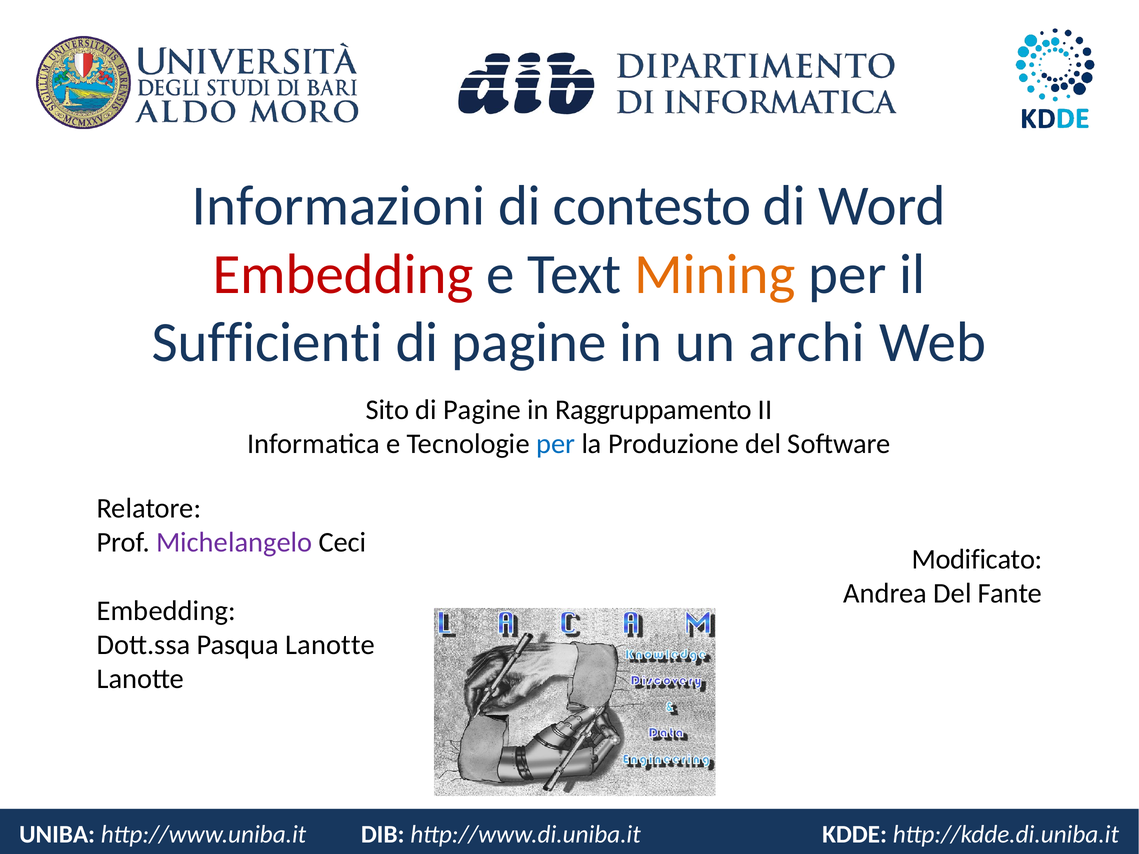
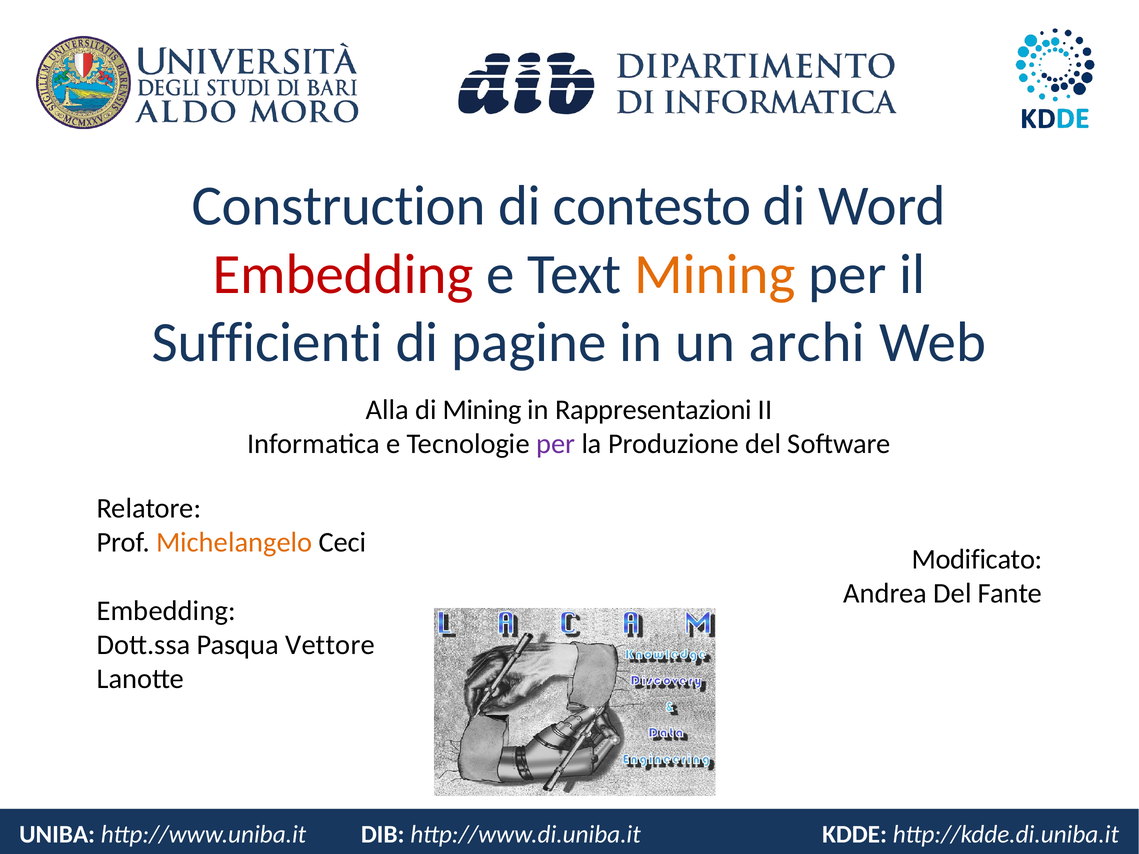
Informazioni: Informazioni -> Construction
Sito: Sito -> Alla
Pagine at (482, 410): Pagine -> Mining
Raggruppamento: Raggruppamento -> Rappresentazioni
per at (556, 444) colour: blue -> purple
Michelangelo colour: purple -> orange
Pasqua Lanotte: Lanotte -> Vettore
